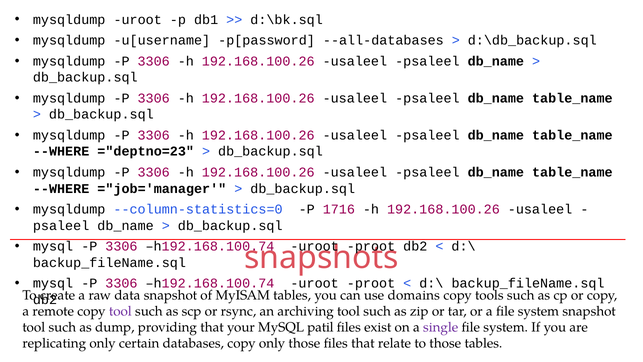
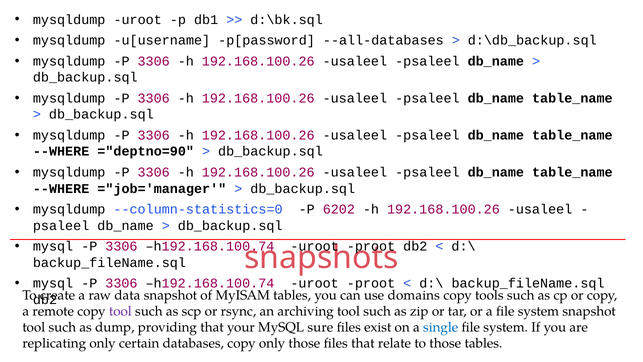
="deptno=23: ="deptno=23 -> ="deptno=90
1716: 1716 -> 6202
patil: patil -> sure
single colour: purple -> blue
